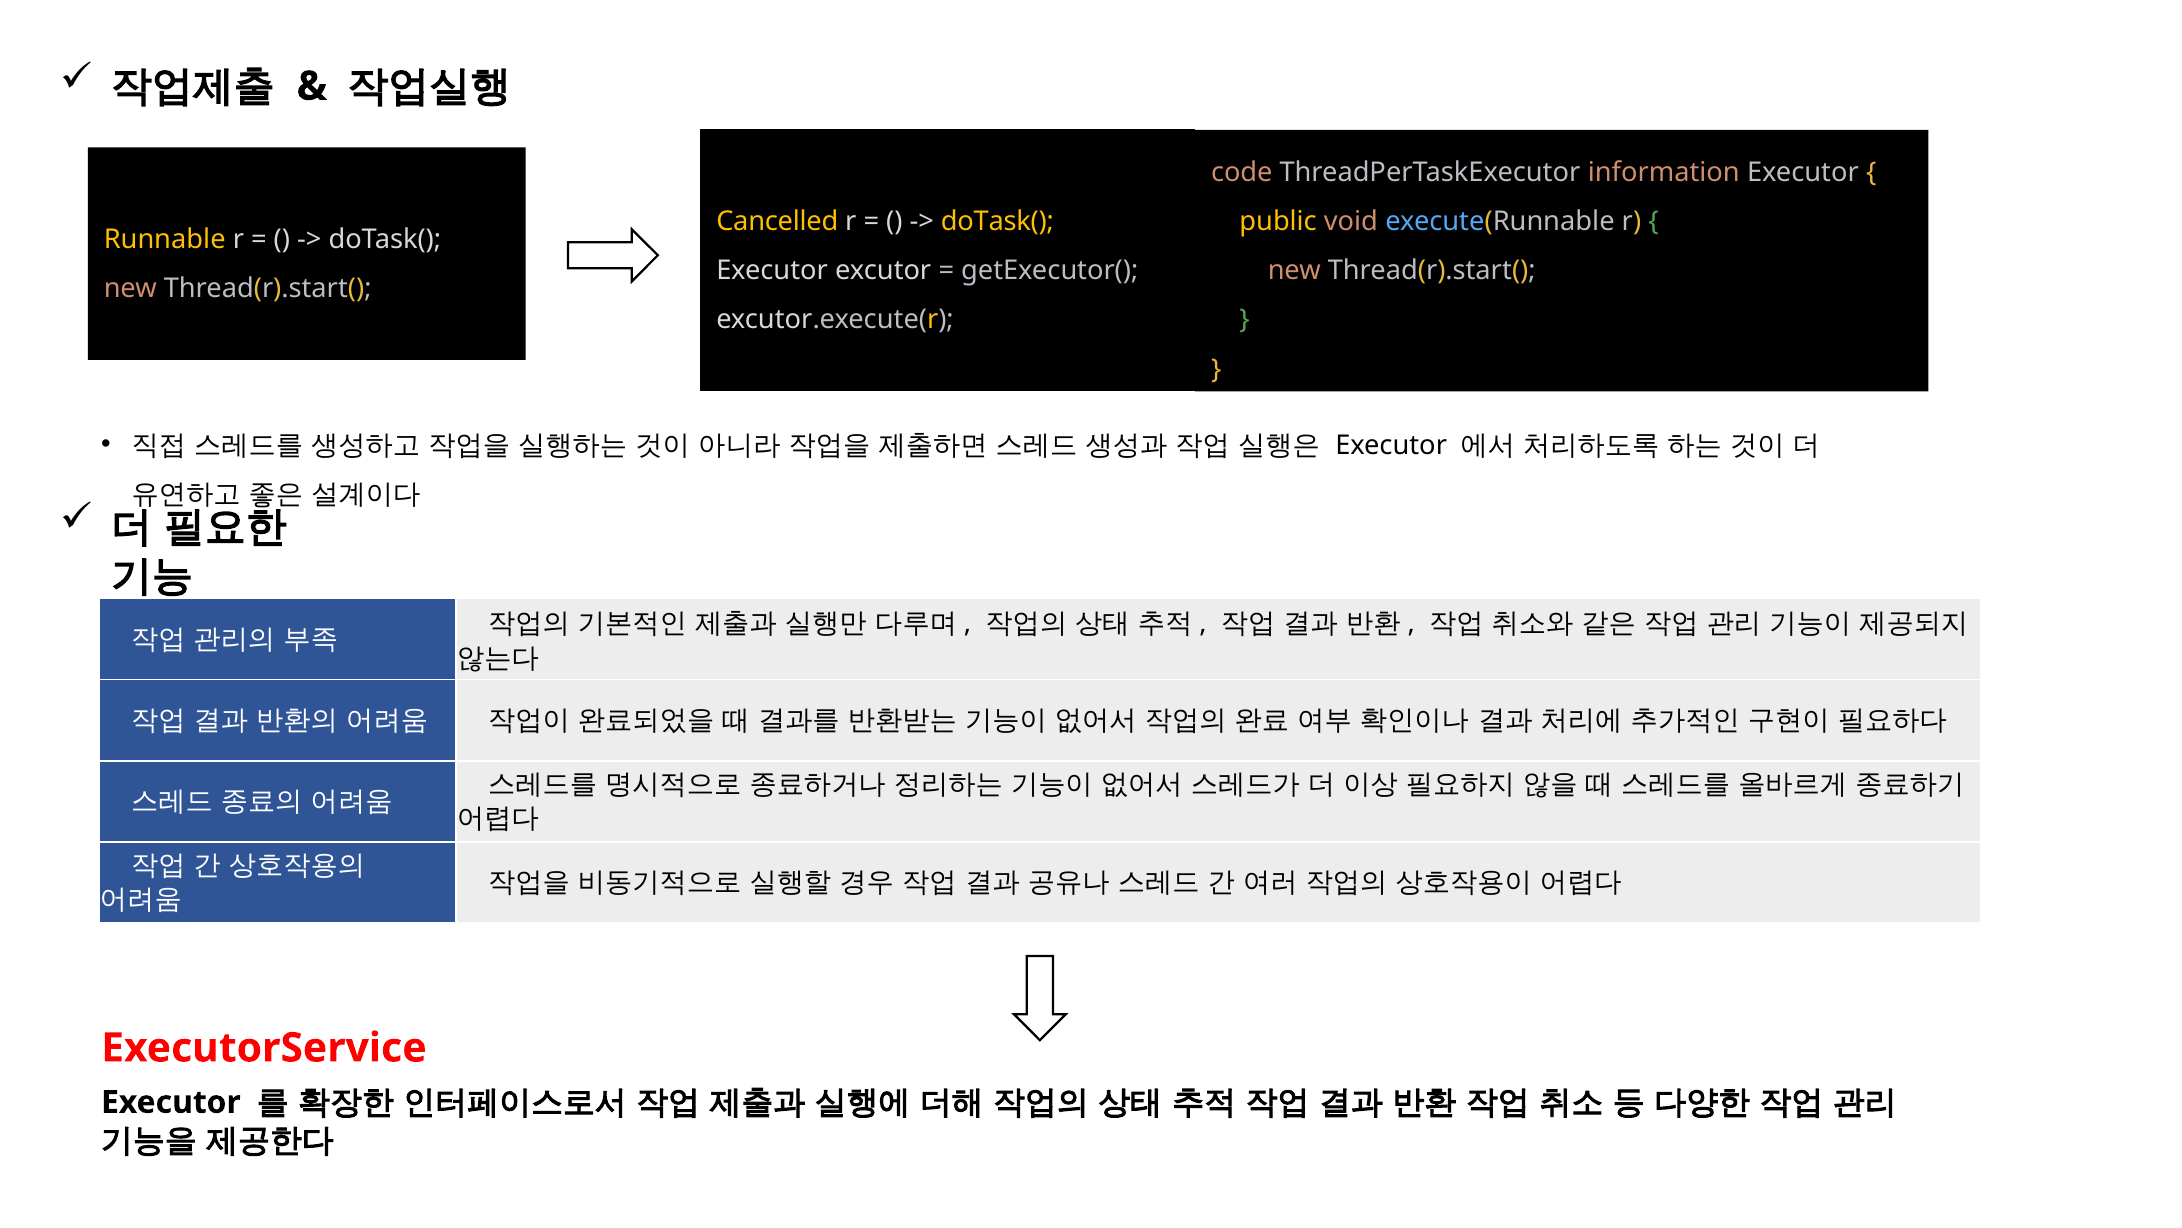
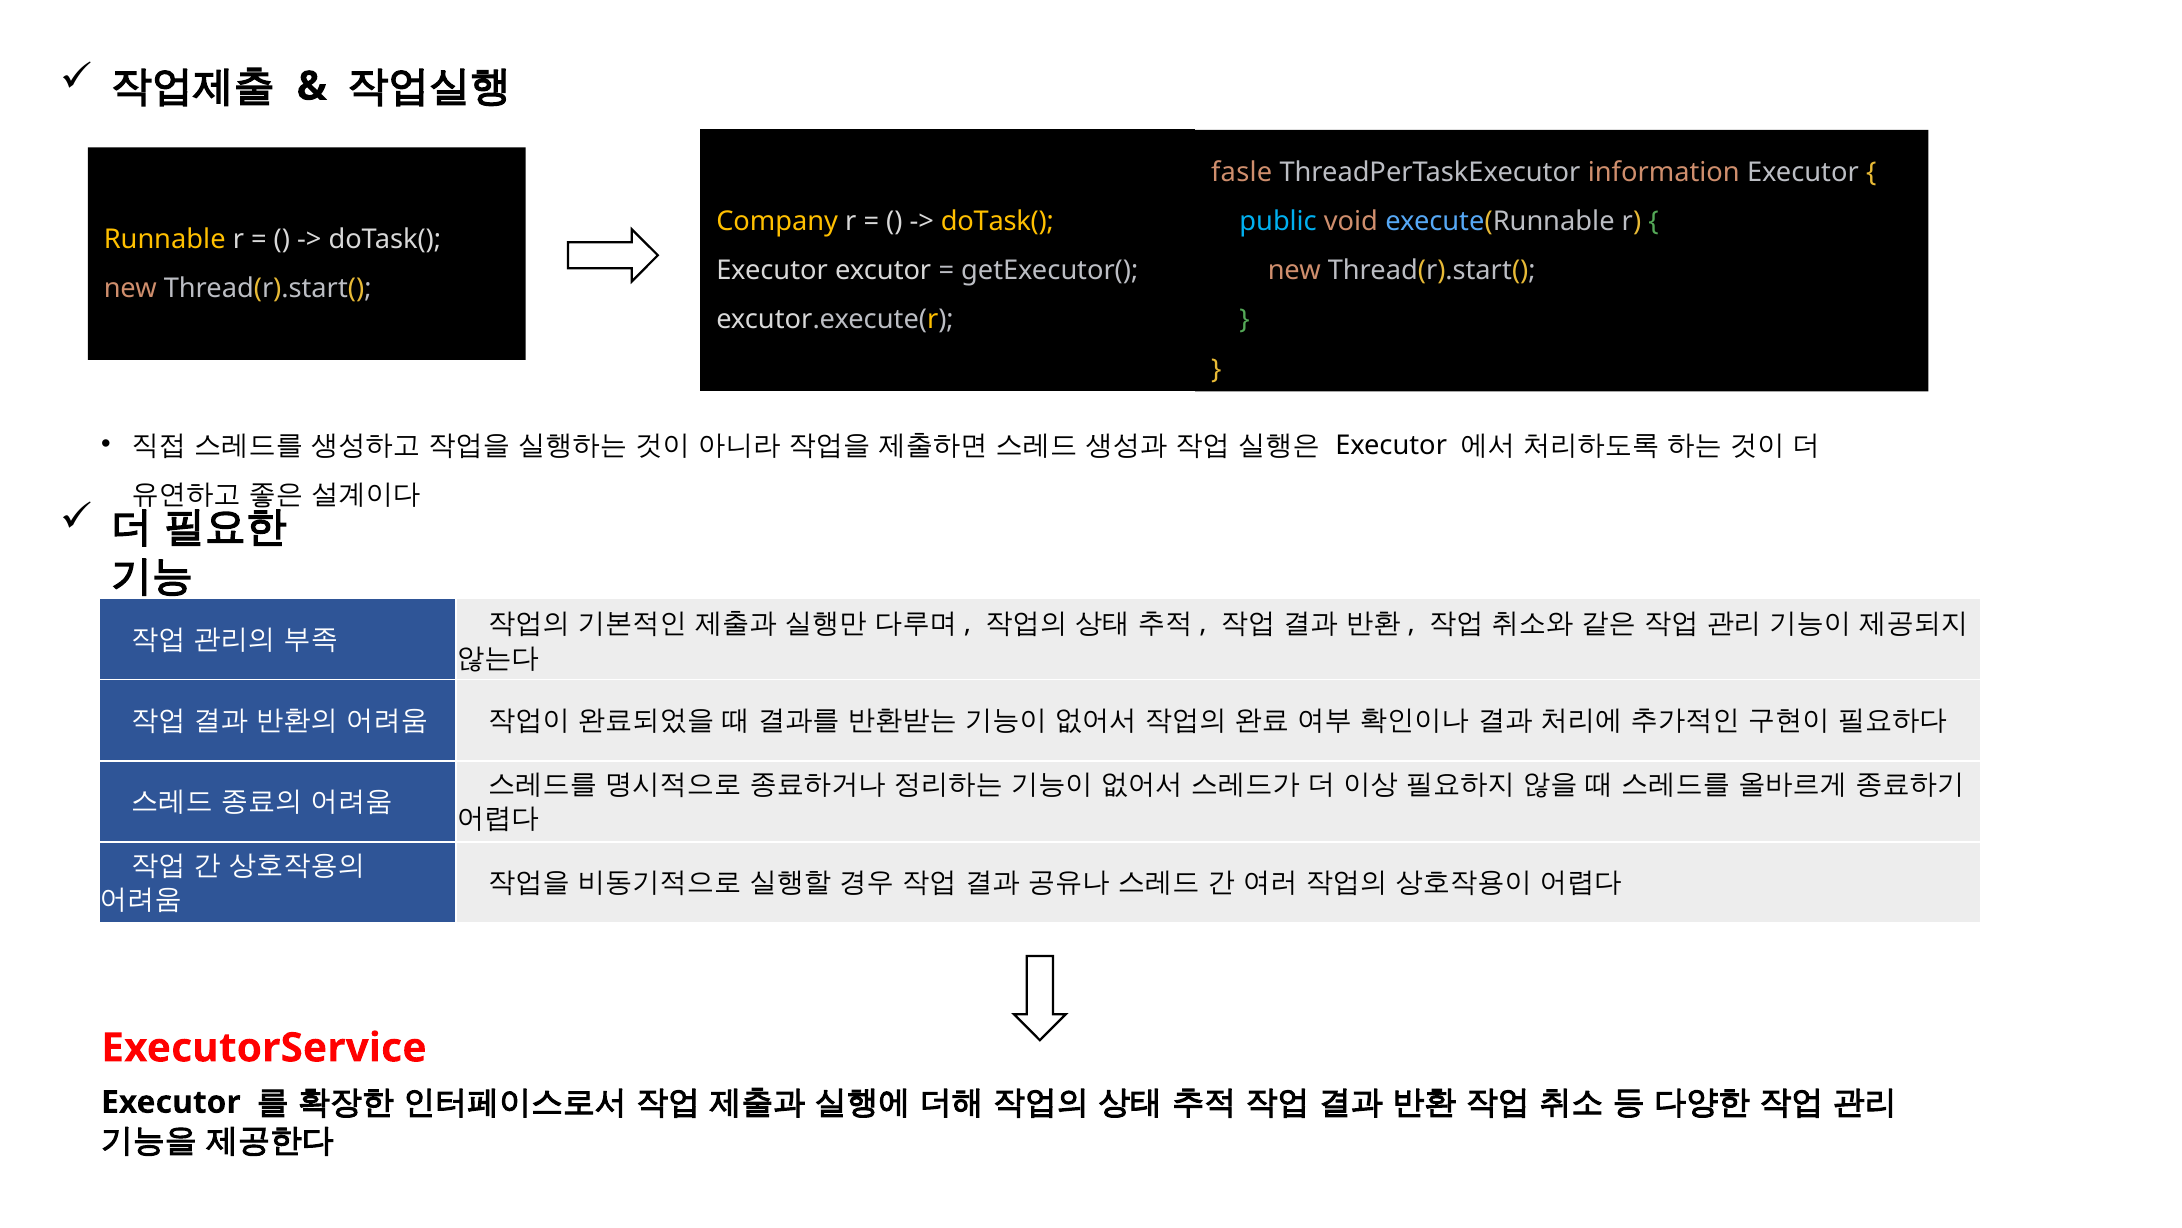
code: code -> fasle
Cancelled: Cancelled -> Company
public colour: yellow -> light blue
